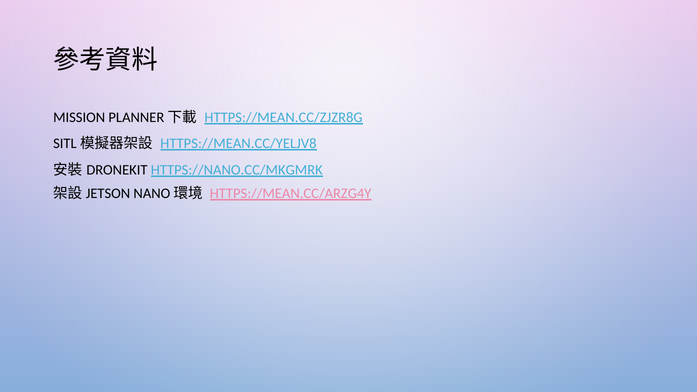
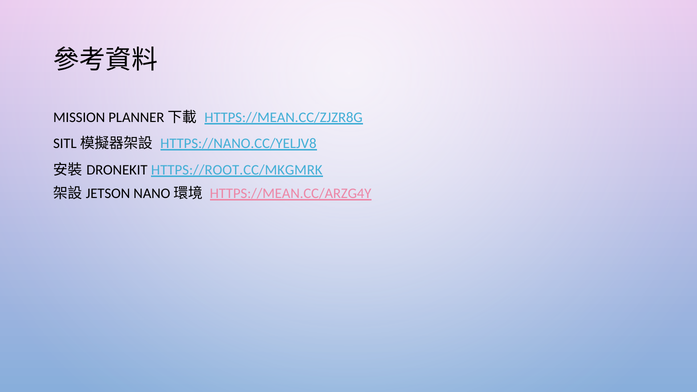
HTTPS://MEAN.CC/YELJV8: HTTPS://MEAN.CC/YELJV8 -> HTTPS://NANO.CC/YELJV8
HTTPS://NANO.CC/MKGMRK: HTTPS://NANO.CC/MKGMRK -> HTTPS://ROOT.CC/MKGMRK
